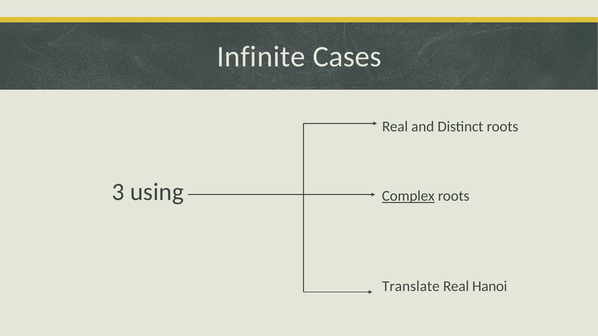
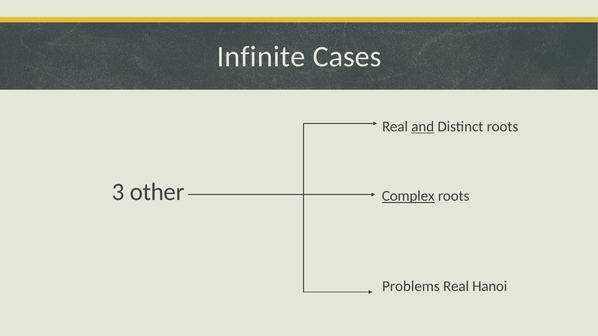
and underline: none -> present
using: using -> other
Translate: Translate -> Problems
